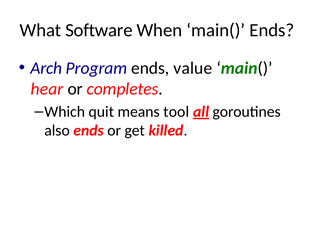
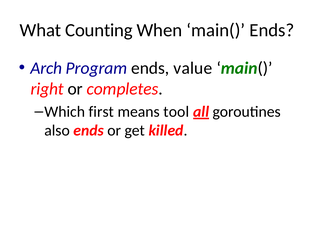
Software: Software -> Counting
hear: hear -> right
quit: quit -> first
